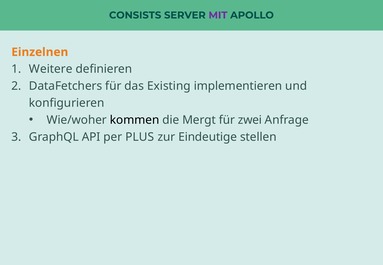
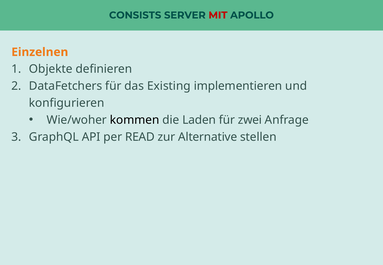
MIT colour: purple -> red
Weitere: Weitere -> Objekte
Mergt: Mergt -> Laden
PLUS: PLUS -> READ
Eindeutige: Eindeutige -> Alternative
